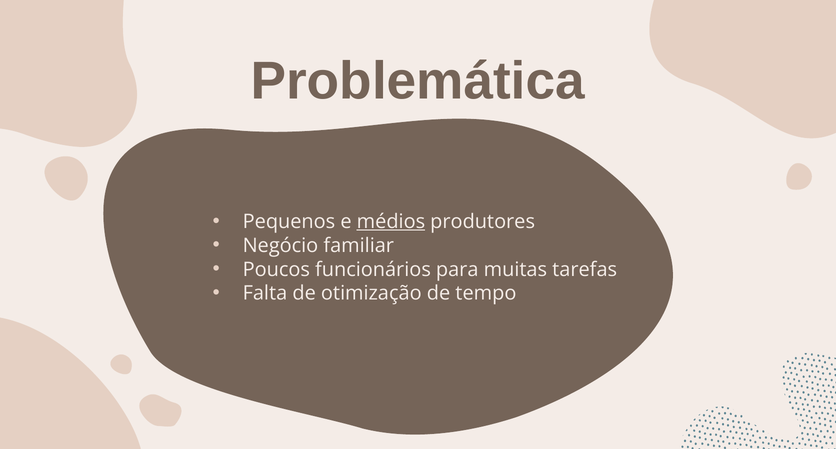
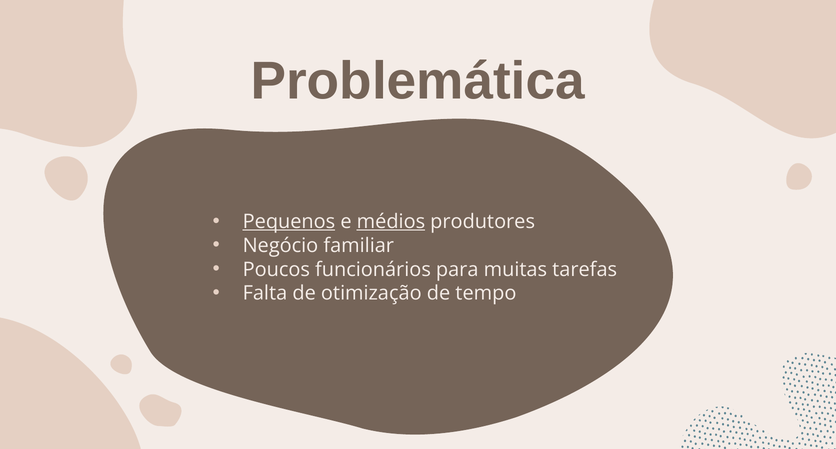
Pequenos underline: none -> present
